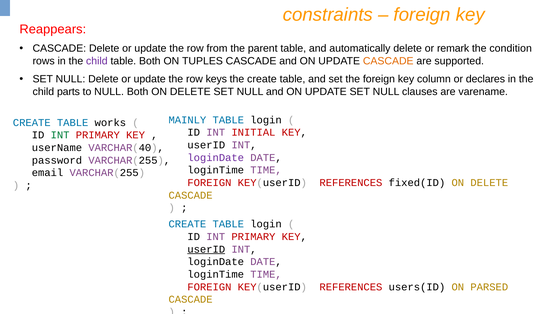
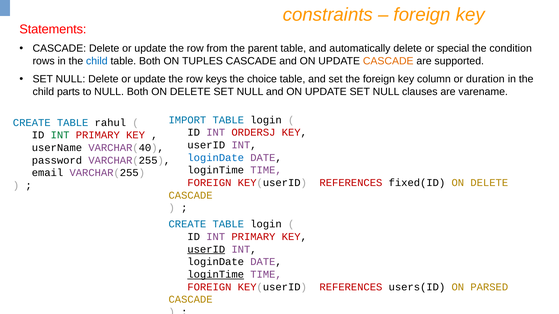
Reappears: Reappears -> Statements
remark: remark -> special
child at (97, 61) colour: purple -> blue
the create: create -> choice
declares: declares -> duration
MAINLY: MAINLY -> IMPORT
works: works -> rahul
INITIAL: INITIAL -> ORDERSJ
loginDate at (216, 158) colour: purple -> blue
loginTime at (216, 275) underline: none -> present
